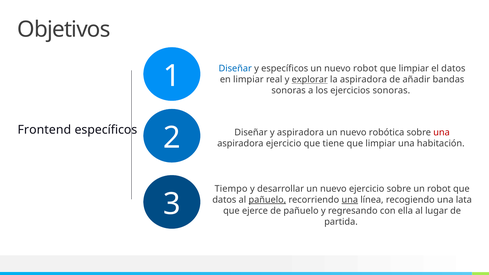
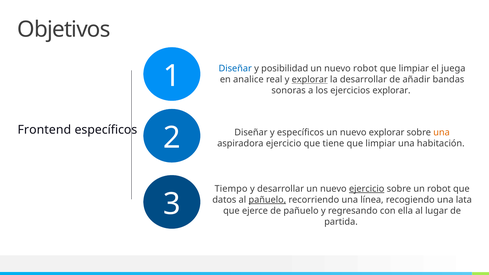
y específicos: específicos -> posibilidad
el datos: datos -> juega
en limpiar: limpiar -> analice
la aspiradora: aspiradora -> desarrollar
ejercicios sonoras: sonoras -> explorar
y aspiradora: aspiradora -> específicos
nuevo robótica: robótica -> explorar
una at (442, 133) colour: red -> orange
ejercicio at (367, 189) underline: none -> present
una at (350, 200) underline: present -> none
